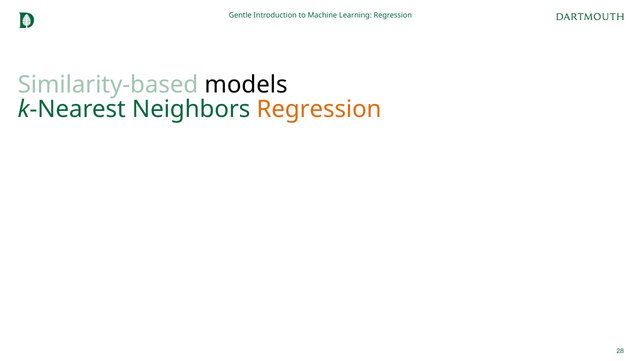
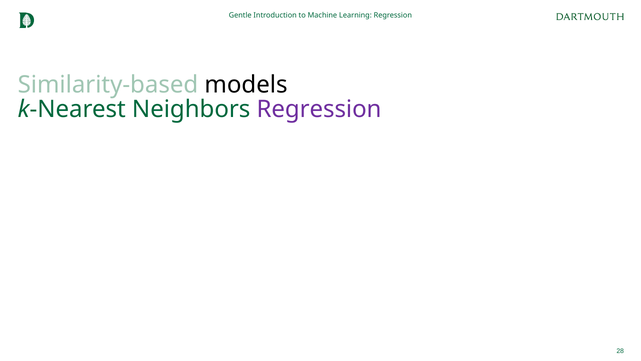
Regression at (319, 109) colour: orange -> purple
